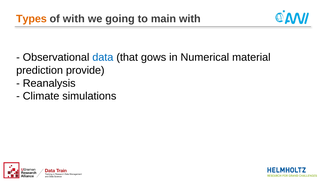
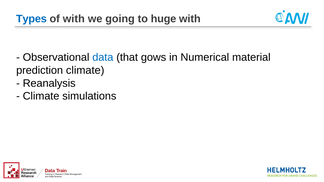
Types colour: orange -> blue
main: main -> huge
prediction provide: provide -> climate
